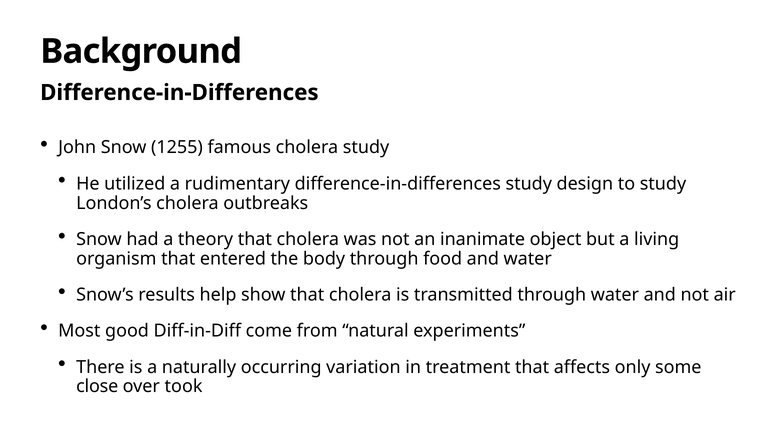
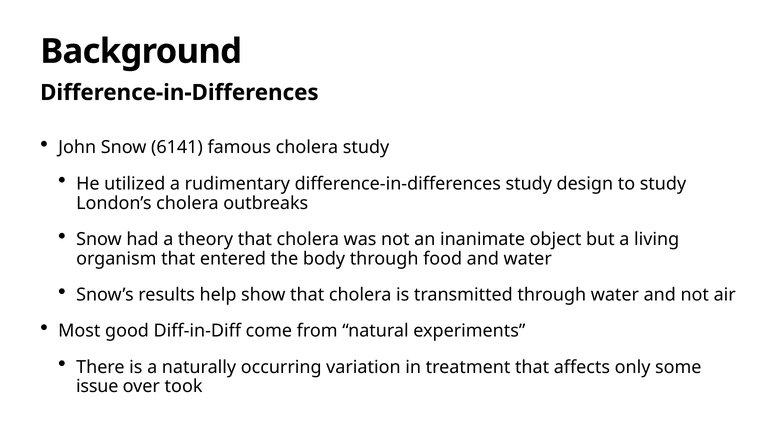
1255: 1255 -> 6141
close: close -> issue
